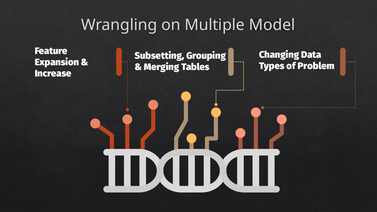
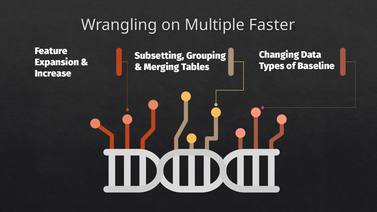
Model: Model -> Faster
Problem: Problem -> Baseline
